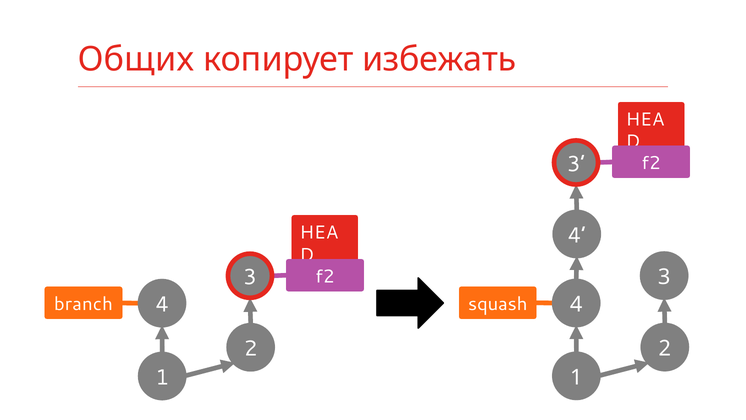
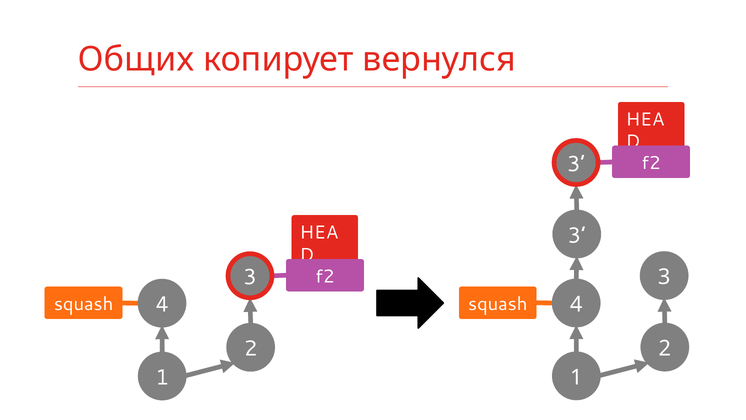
избежать: избежать -> вернулся
4 at (577, 235): 4 -> 3
branch at (83, 304): branch -> squash
